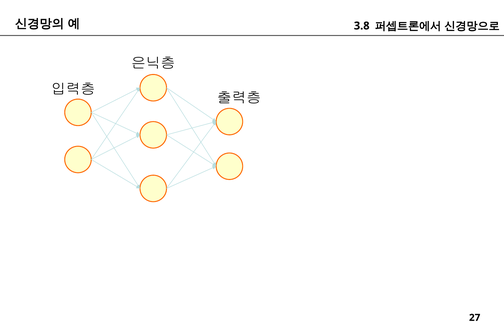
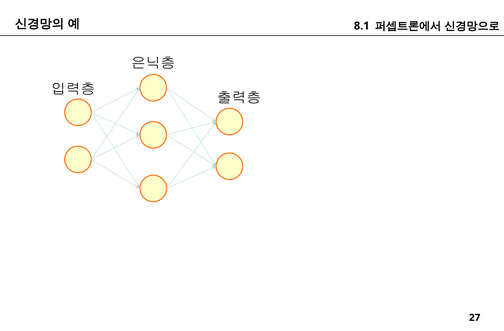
3.8: 3.8 -> 8.1
